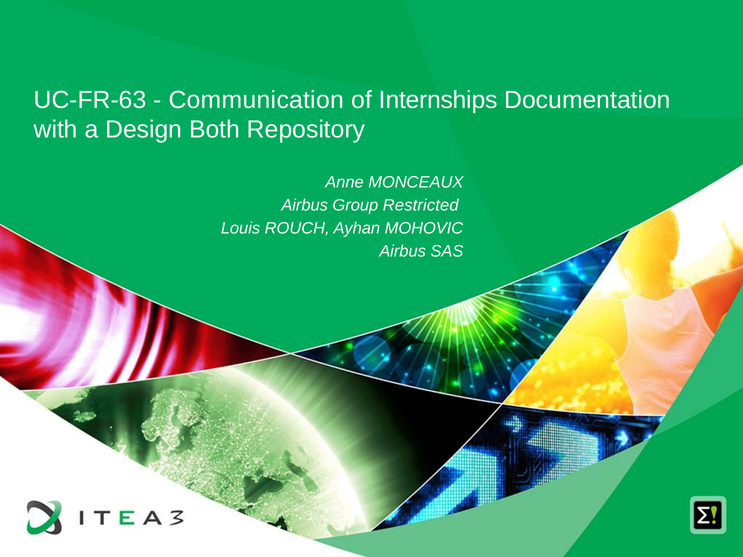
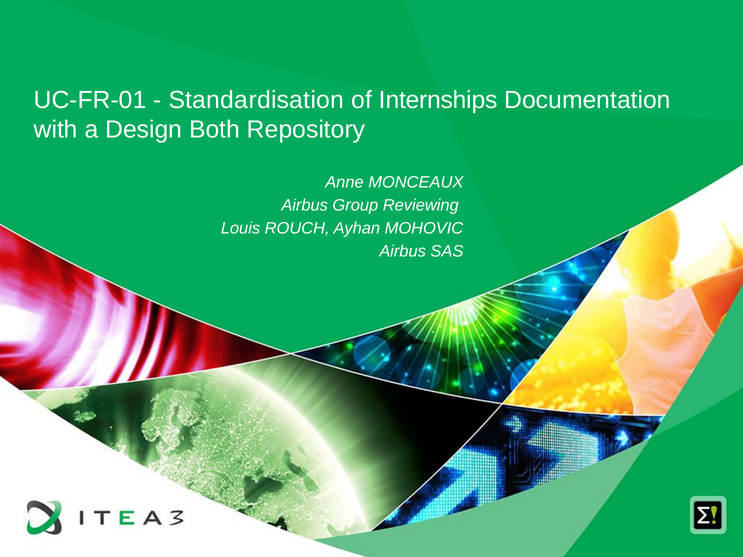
UC-FR-63: UC-FR-63 -> UC-FR-01
Communication: Communication -> Standardisation
Restricted: Restricted -> Reviewing
